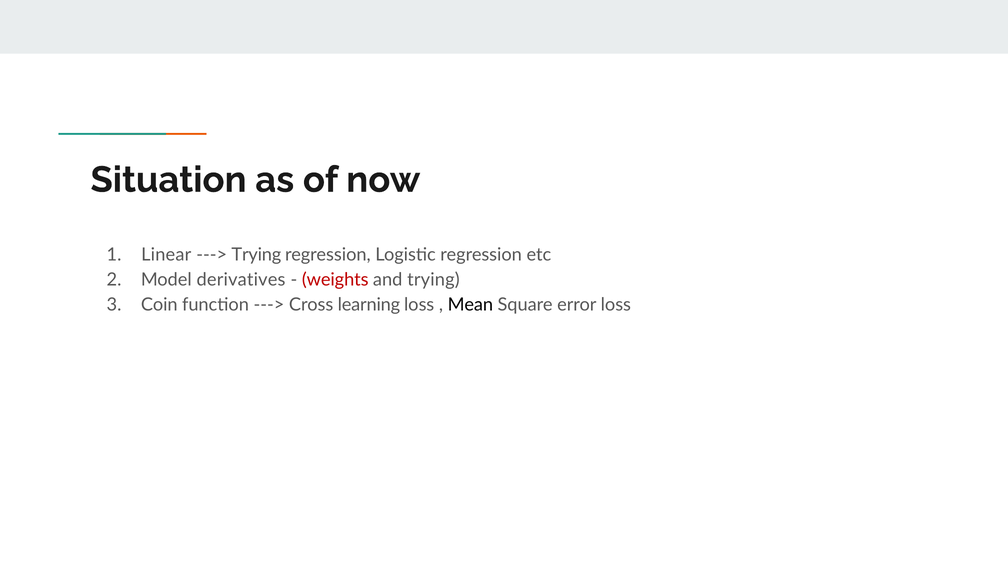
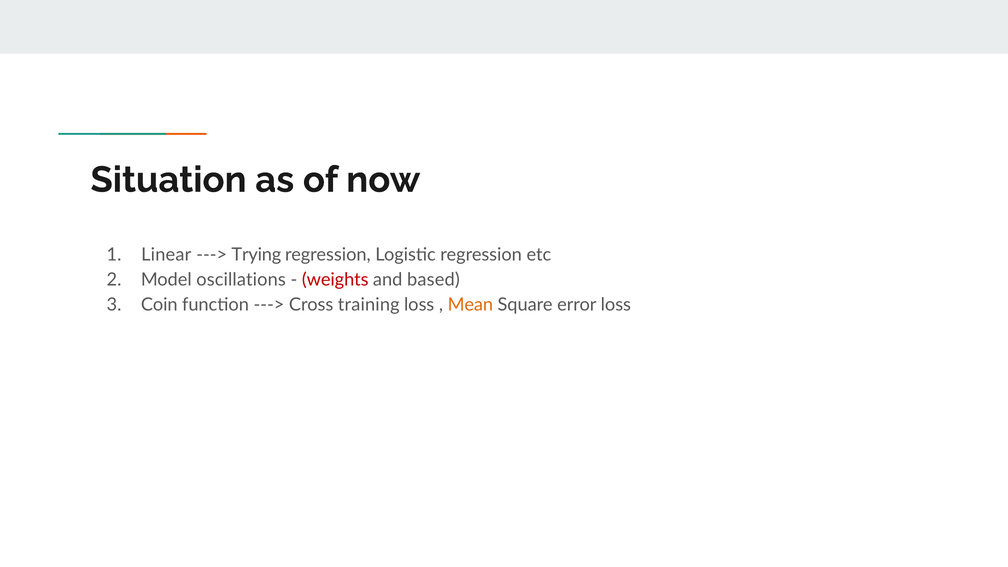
derivatives: derivatives -> oscillations
and trying: trying -> based
learning: learning -> training
Mean colour: black -> orange
